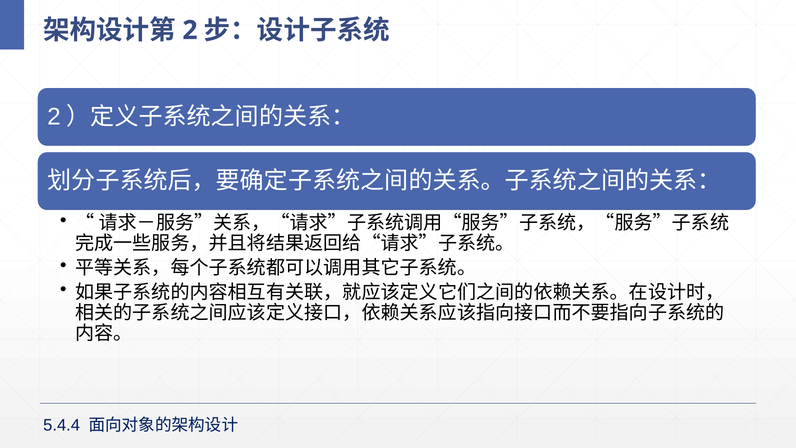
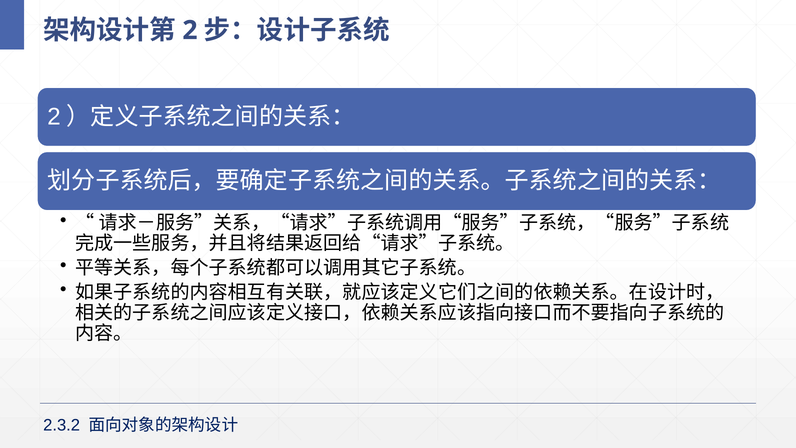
5.4.4: 5.4.4 -> 2.3.2
